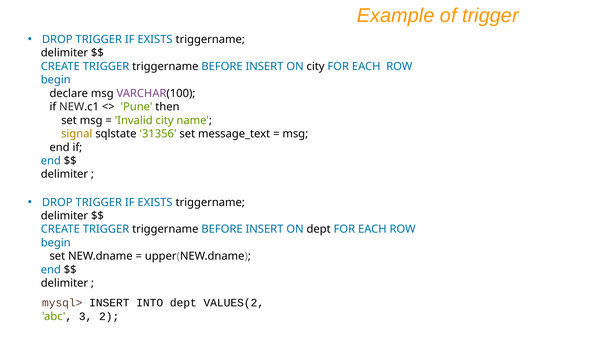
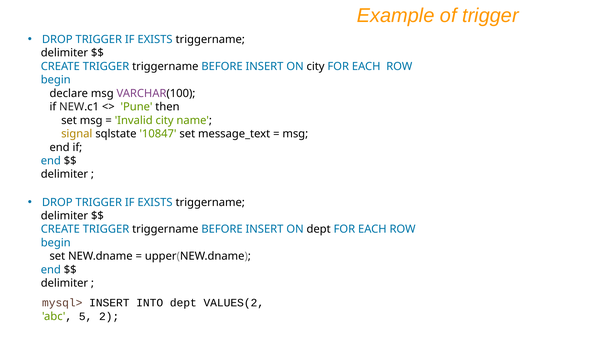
31356: 31356 -> 10847
3: 3 -> 5
